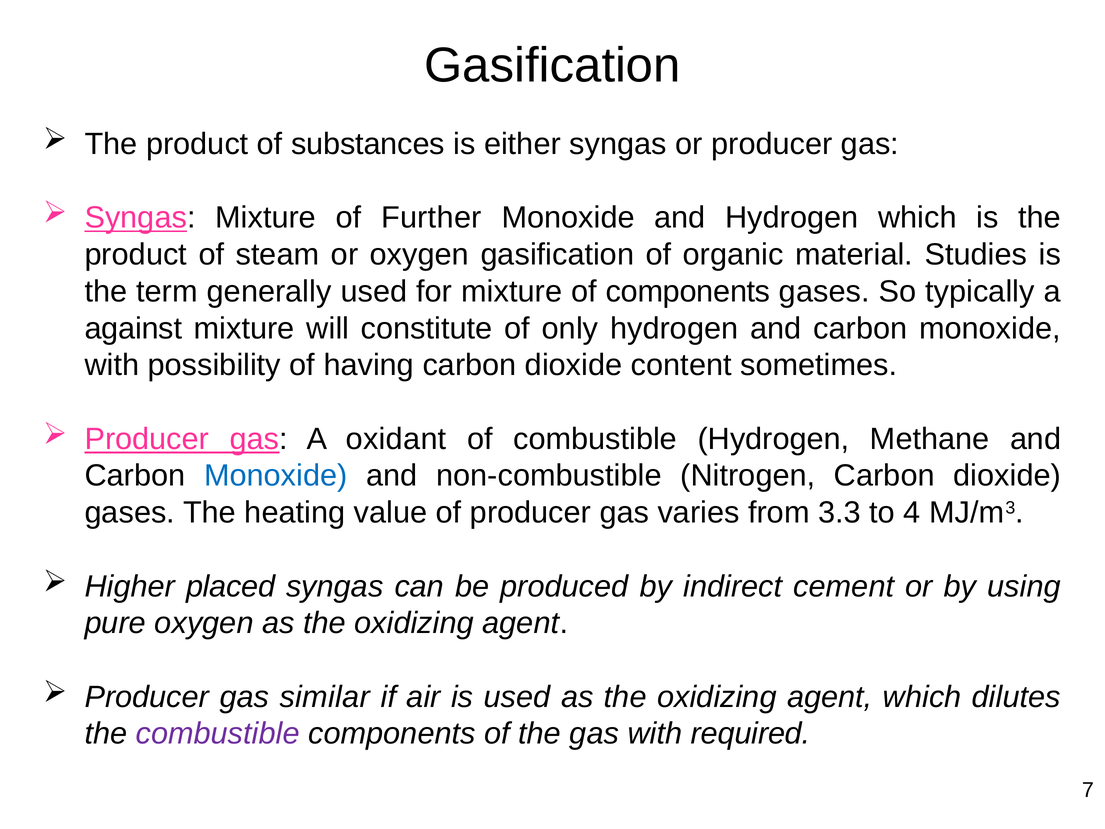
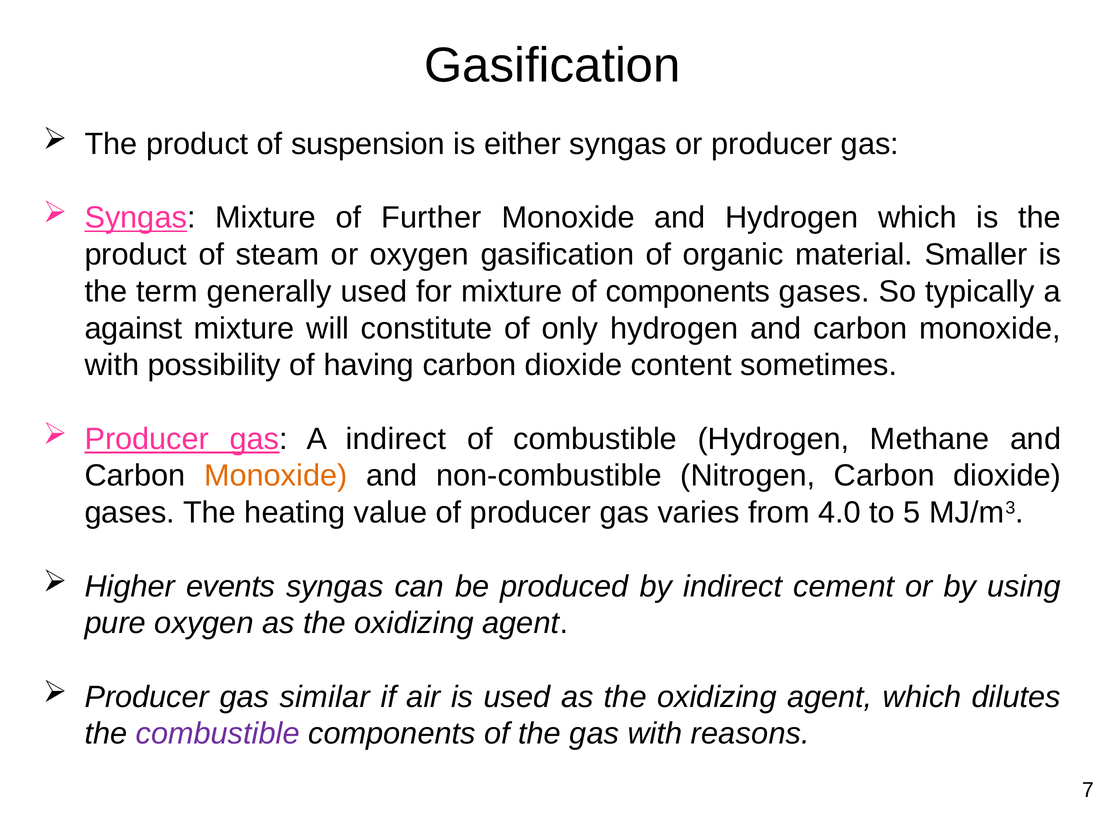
substances: substances -> suspension
Studies: Studies -> Smaller
A oxidant: oxidant -> indirect
Monoxide at (276, 476) colour: blue -> orange
3.3: 3.3 -> 4.0
4: 4 -> 5
placed: placed -> events
required: required -> reasons
